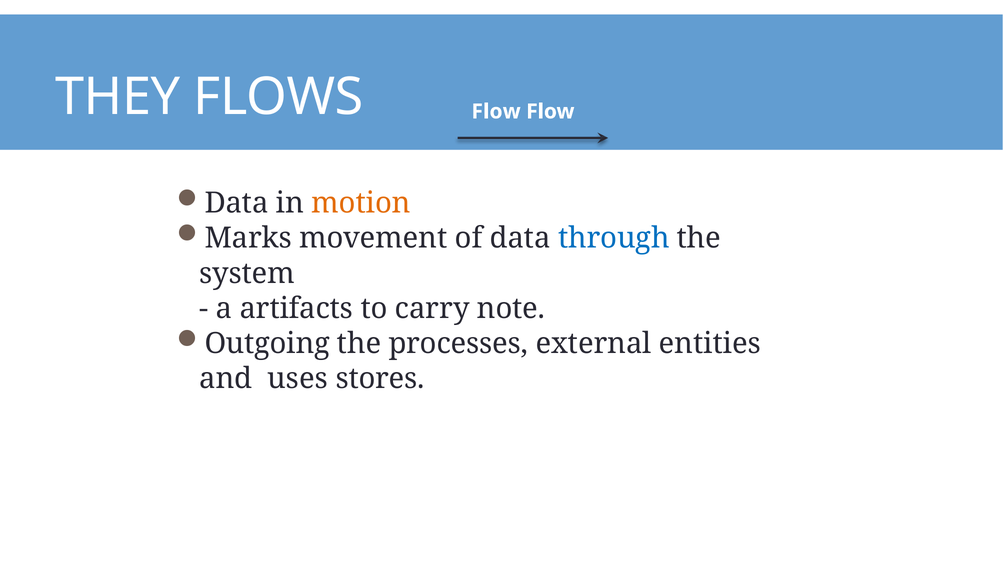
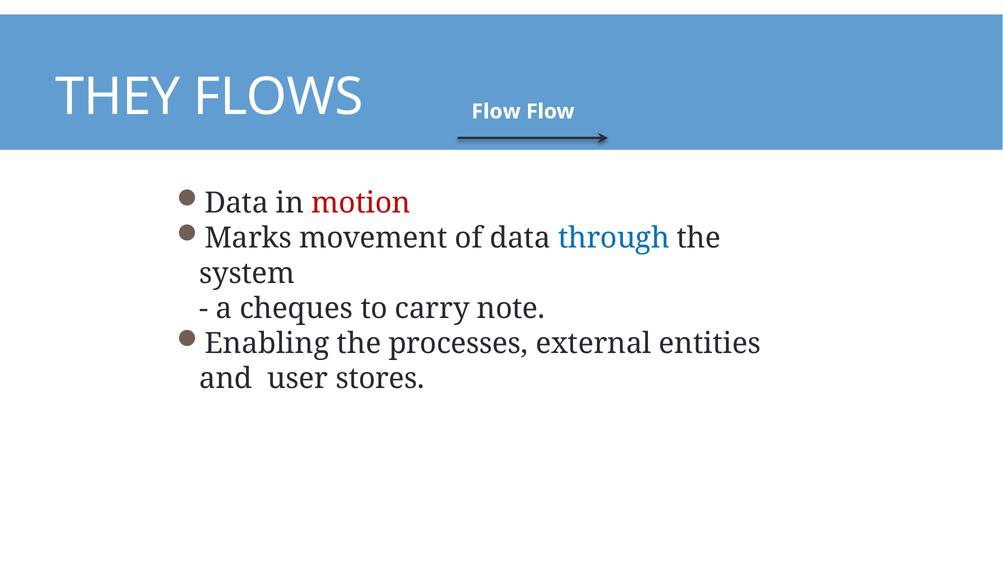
motion colour: orange -> red
artifacts: artifacts -> cheques
Outgoing: Outgoing -> Enabling
uses: uses -> user
